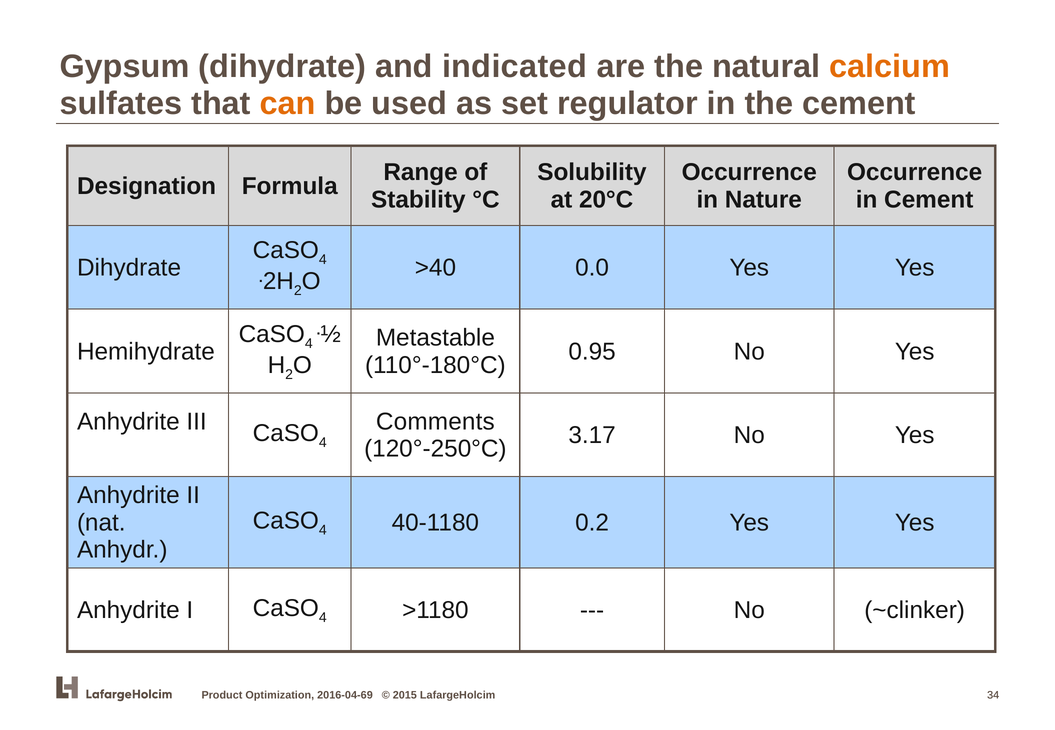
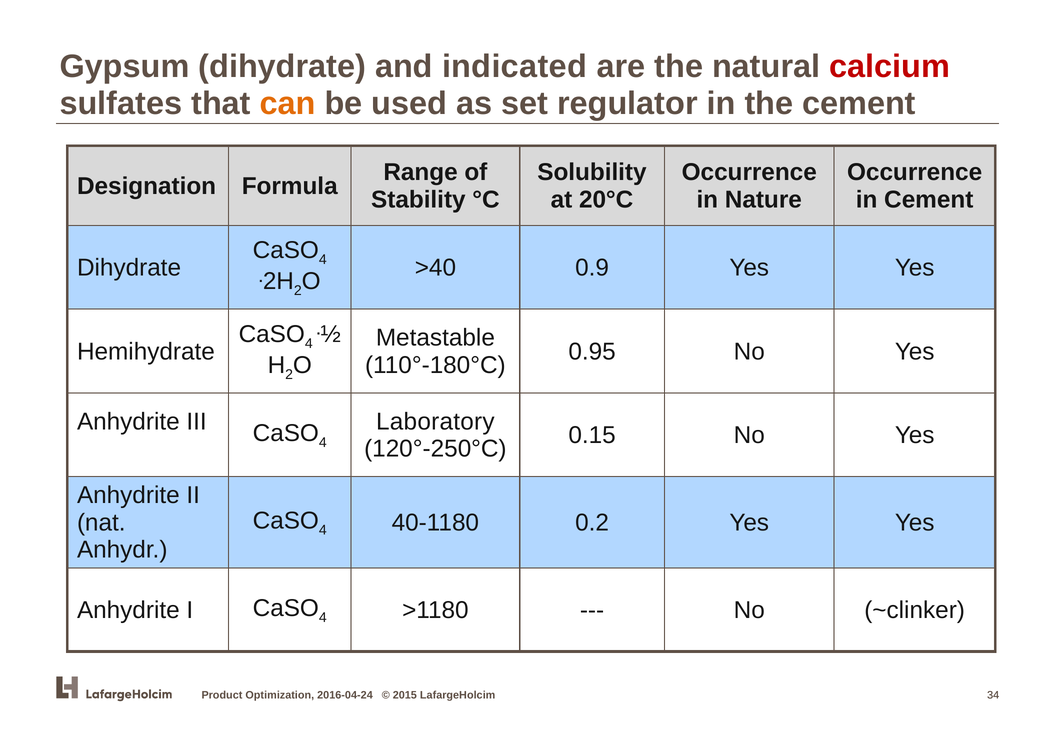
calcium colour: orange -> red
0.0: 0.0 -> 0.9
Comments: Comments -> Laboratory
3.17: 3.17 -> 0.15
2016-04-69: 2016-04-69 -> 2016-04-24
